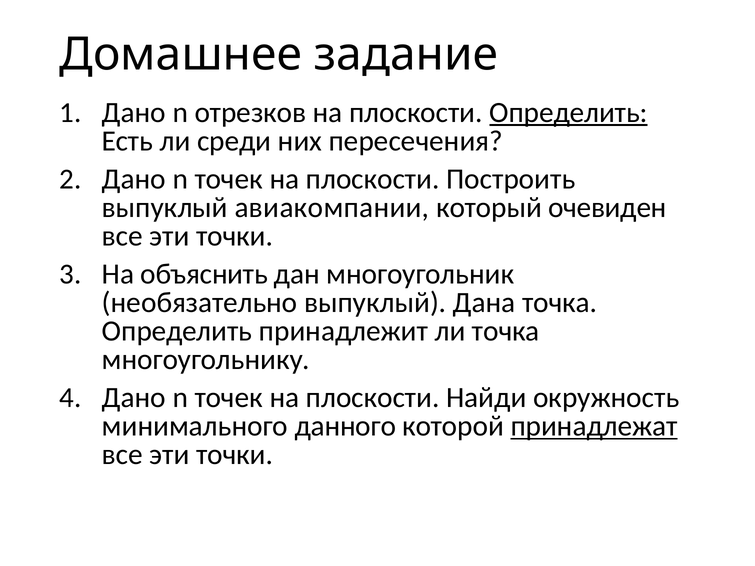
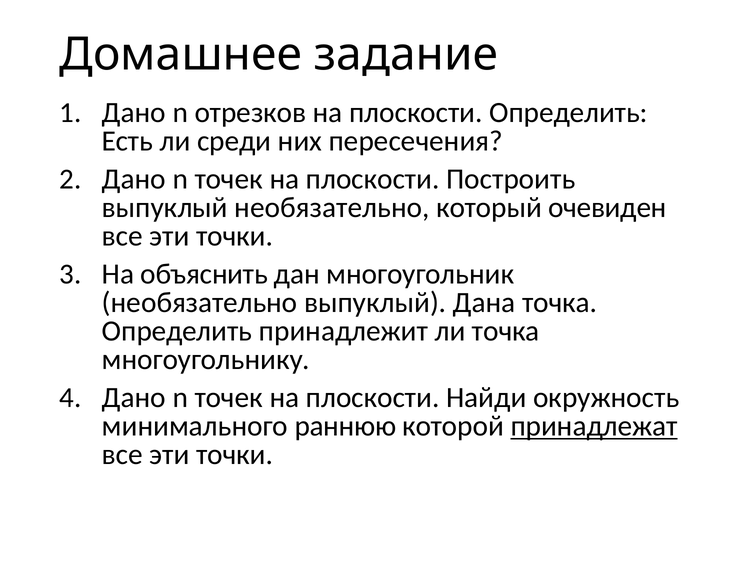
Определить at (568, 112) underline: present -> none
выпуклый авиакомпании: авиакомпании -> необязательно
данного: данного -> раннюю
